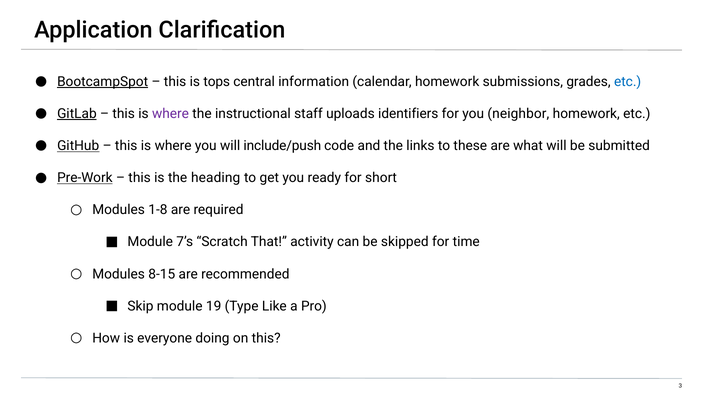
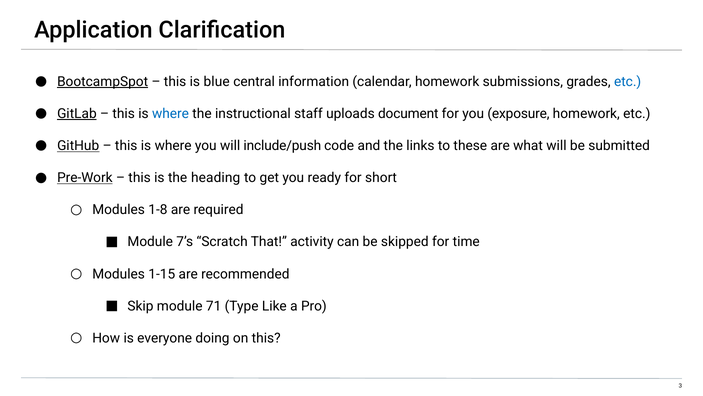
tops: tops -> blue
where at (171, 114) colour: purple -> blue
identifiers: identifiers -> document
neighbor: neighbor -> exposure
8-15: 8-15 -> 1-15
19: 19 -> 71
